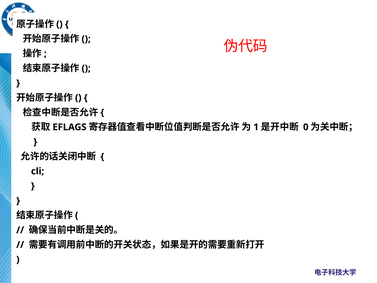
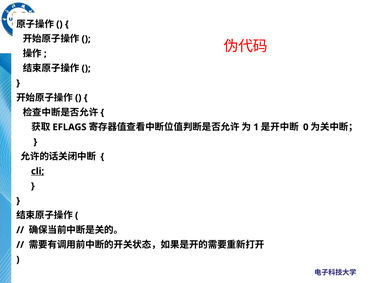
cli underline: none -> present
